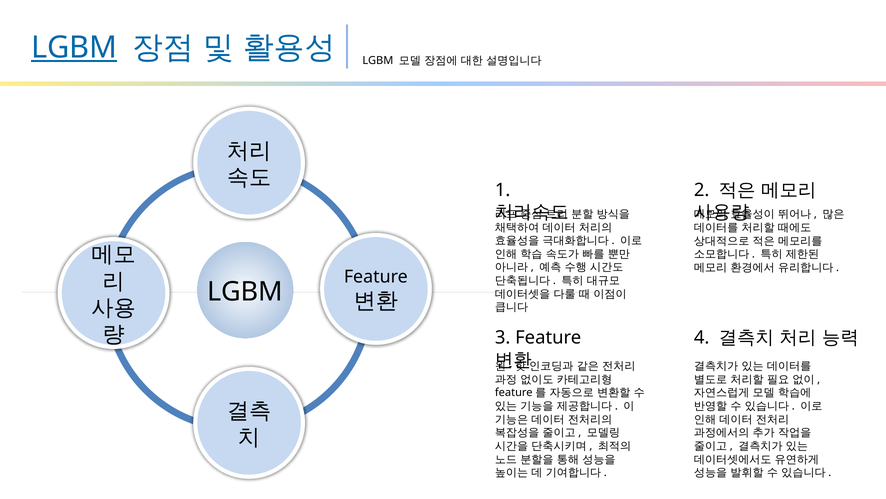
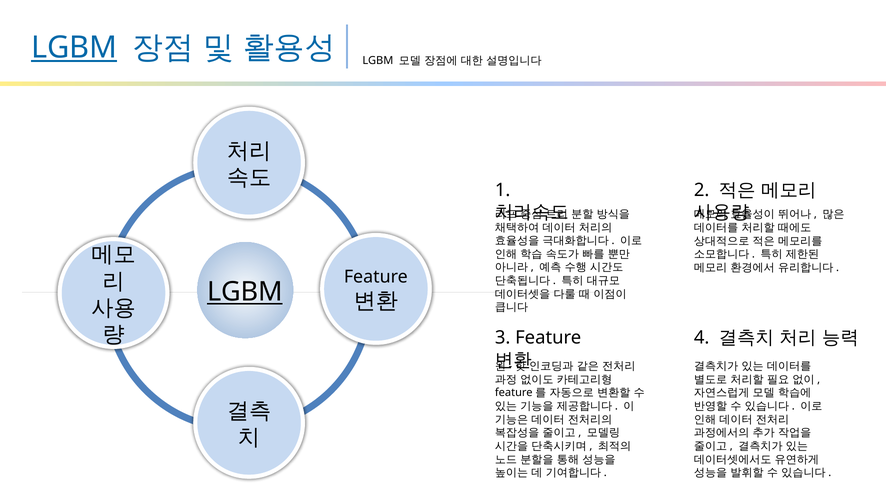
LGBM at (245, 292) underline: none -> present
